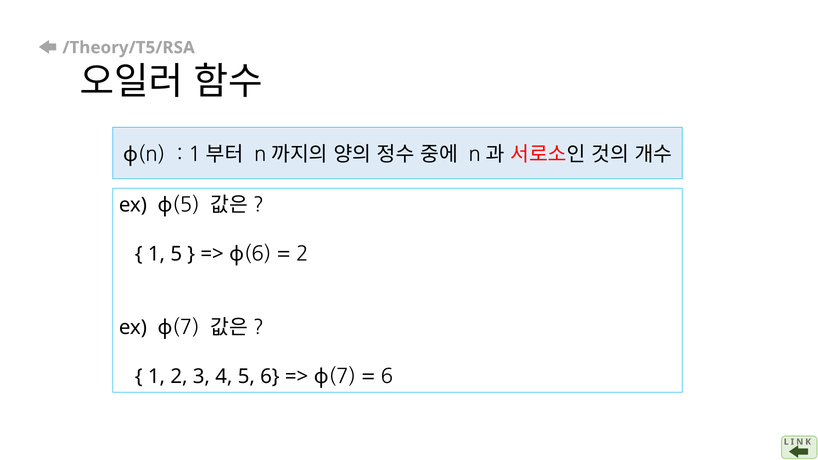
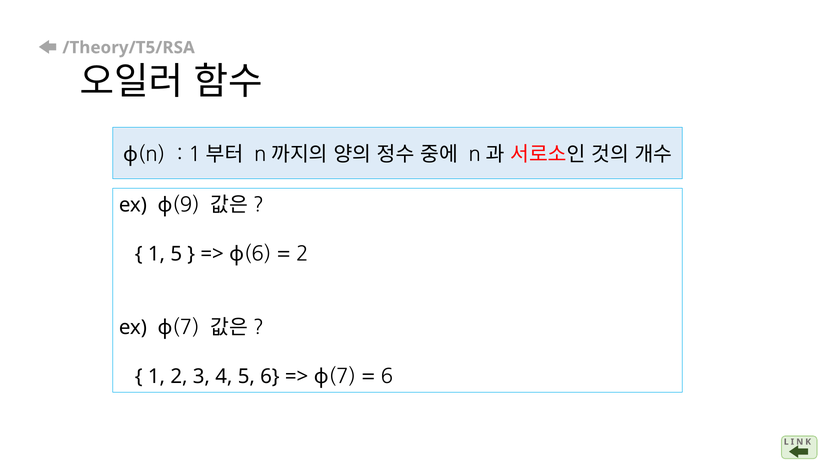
ex 5: 5 -> 9
